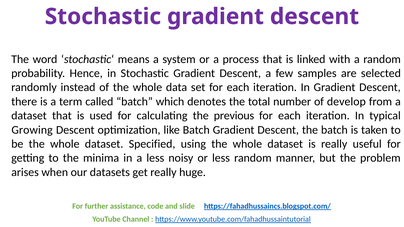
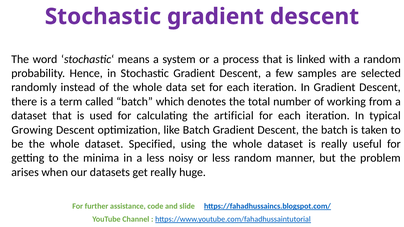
develop: develop -> working
previous: previous -> artificial
